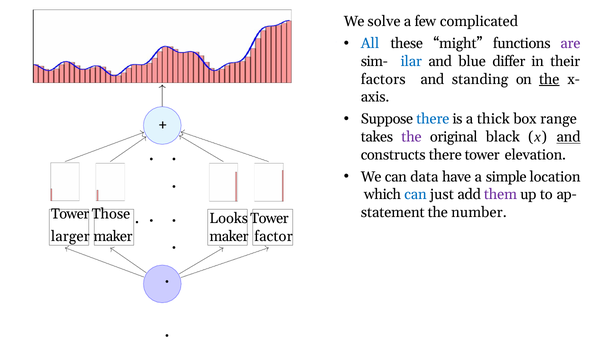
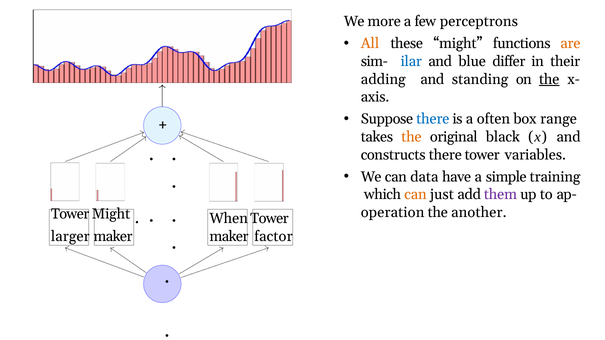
solve: solve -> more
complicated: complicated -> perceptrons
All colour: blue -> orange
are colour: purple -> orange
factors: factors -> adding
thick: thick -> often
the at (412, 137) colour: purple -> orange
and at (569, 137) underline: present -> none
elevation: elevation -> variables
location: location -> training
can at (415, 195) colour: blue -> orange
statement: statement -> operation
number: number -> another
Tower Those: Those -> Might
Looks: Looks -> When
